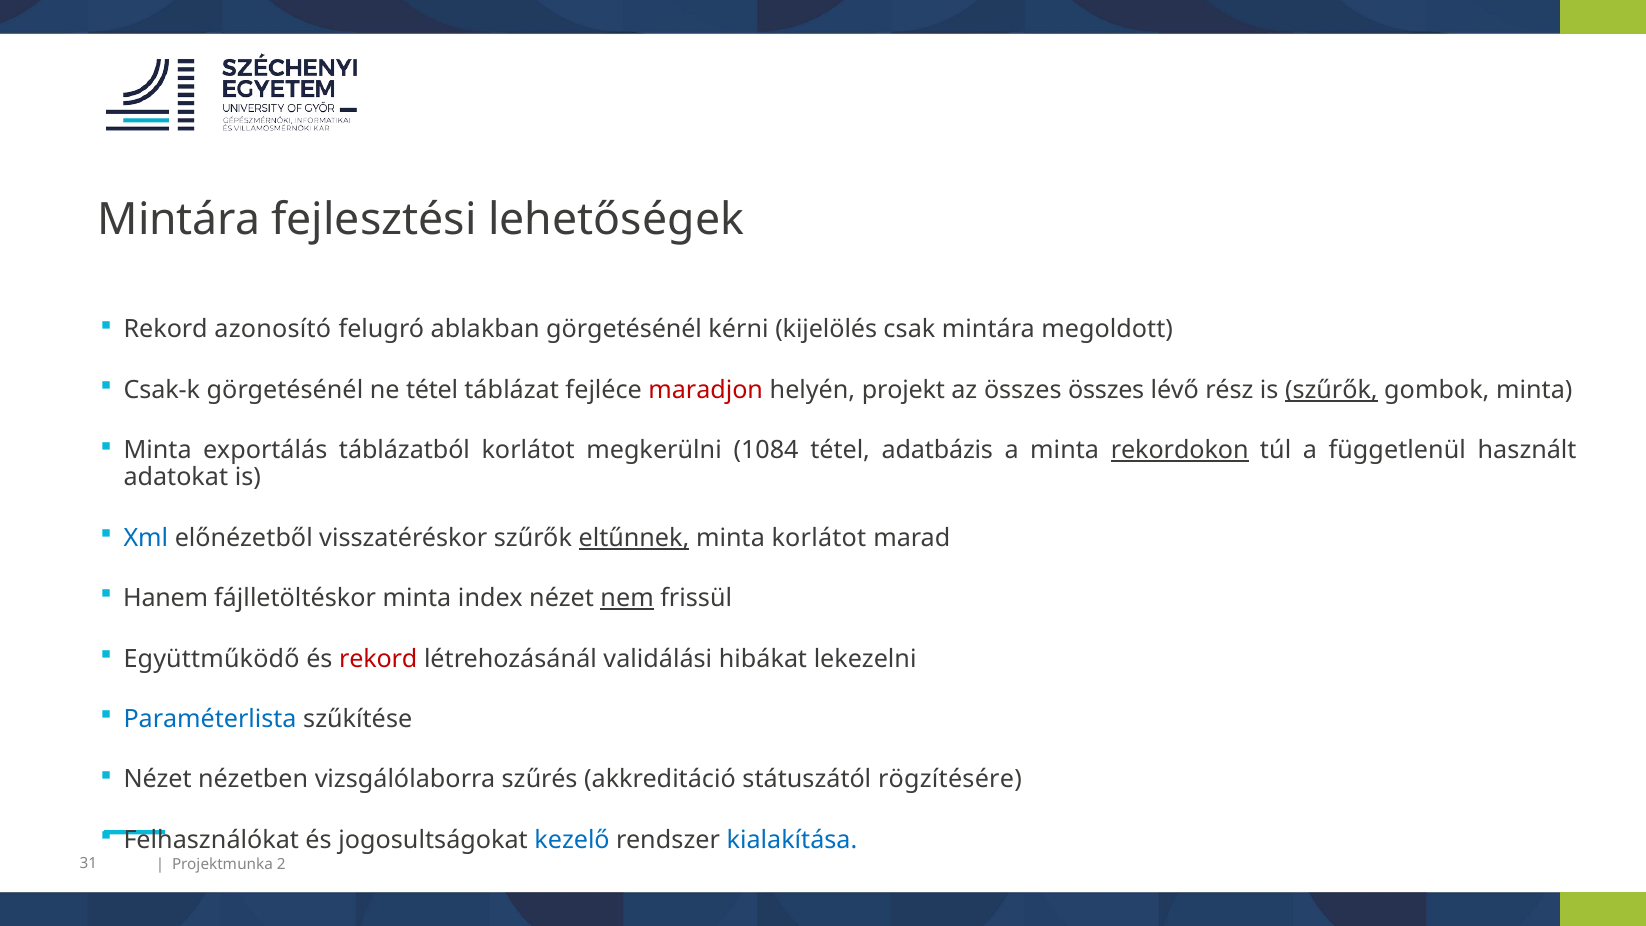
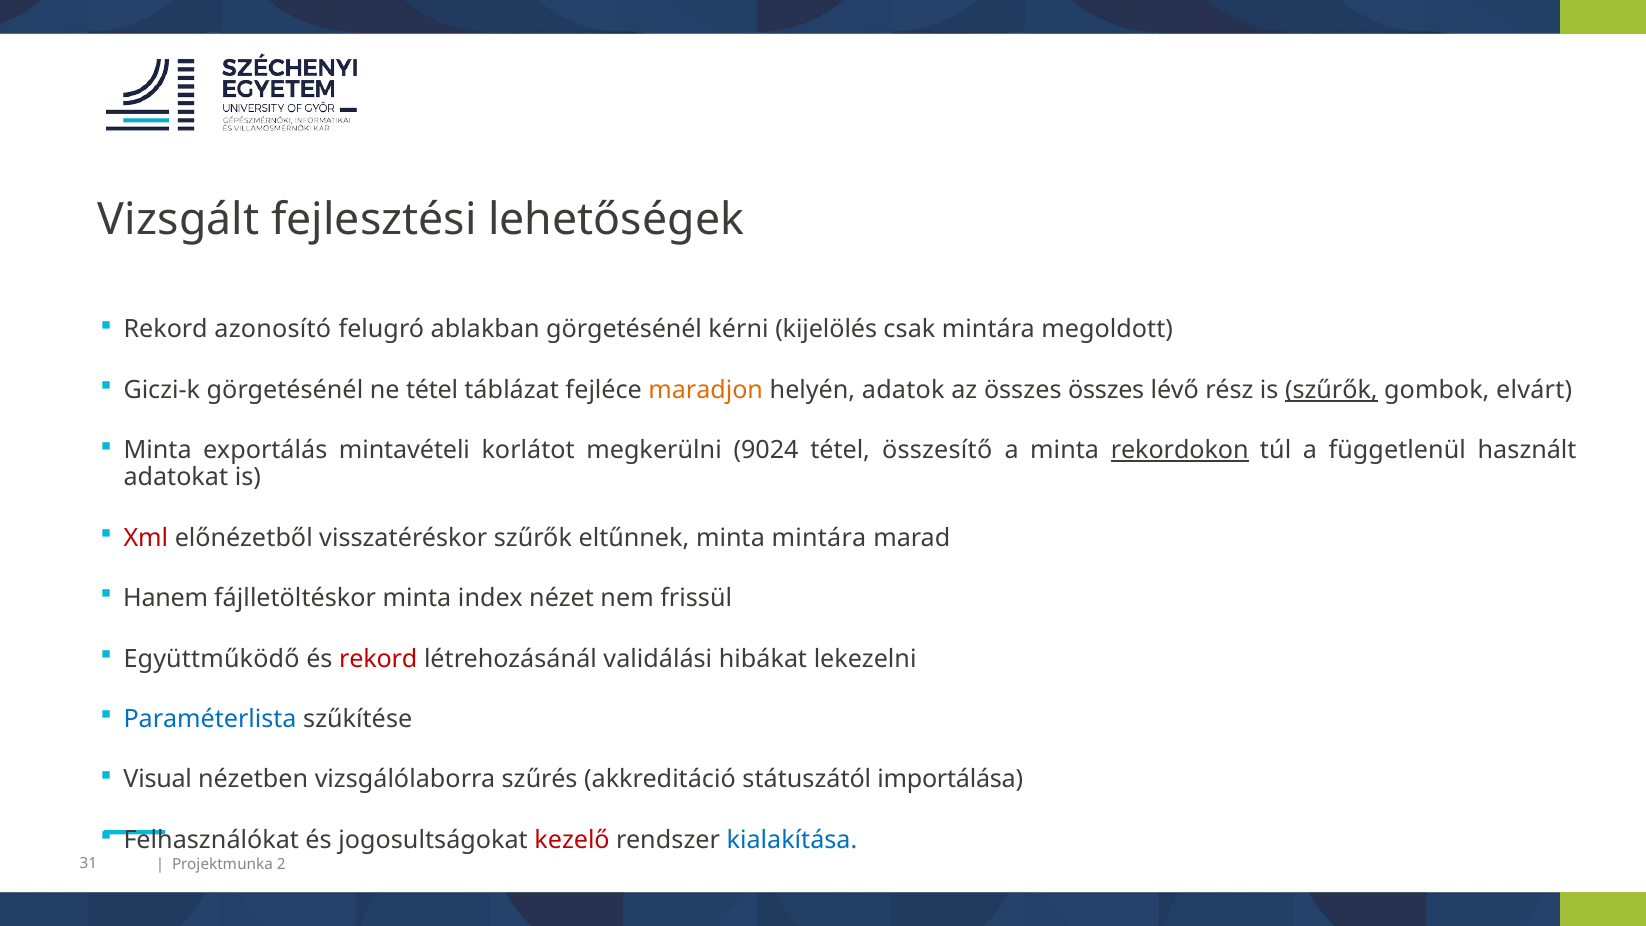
Mintára at (179, 220): Mintára -> Vizsgált
Csak-k: Csak-k -> Giczi-k
maradjon colour: red -> orange
projekt: projekt -> adatok
gombok minta: minta -> elvárt
táblázatból: táblázatból -> mintavételi
1084: 1084 -> 9024
adatbázis: adatbázis -> összesítő
Xml colour: blue -> red
eltűnnek underline: present -> none
minta korlátot: korlátot -> mintára
nem underline: present -> none
Nézet at (158, 780): Nézet -> Visual
rögzítésére: rögzítésére -> importálása
kezelő colour: blue -> red
